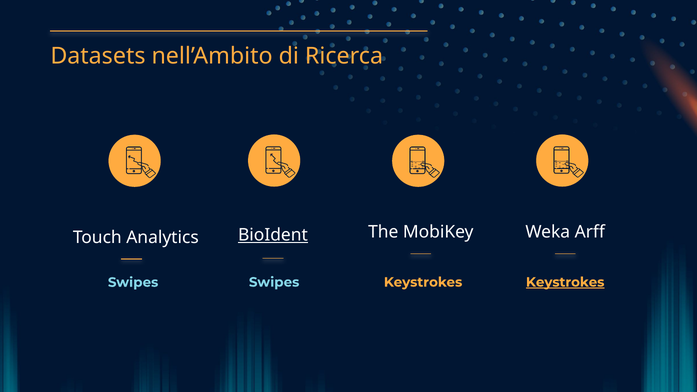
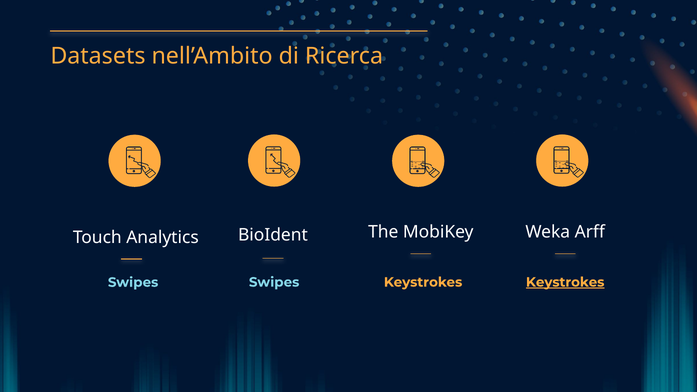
BioIdent underline: present -> none
